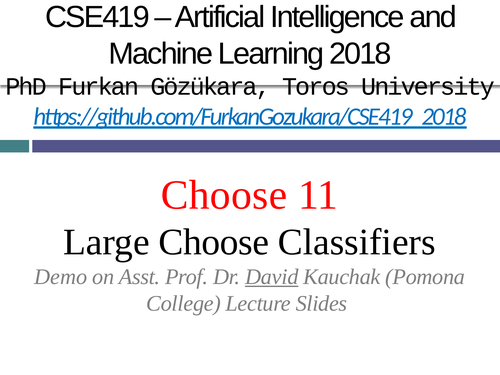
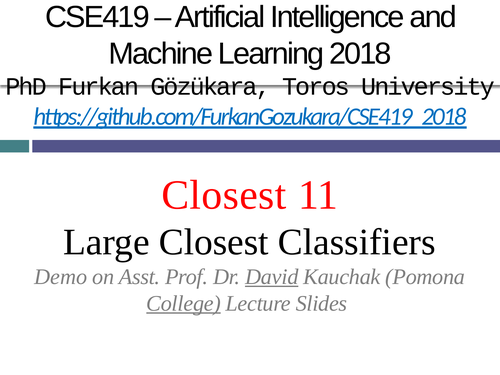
Choose at (224, 195): Choose -> Closest
Large Choose: Choose -> Closest
College underline: none -> present
